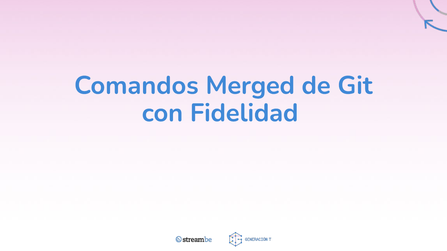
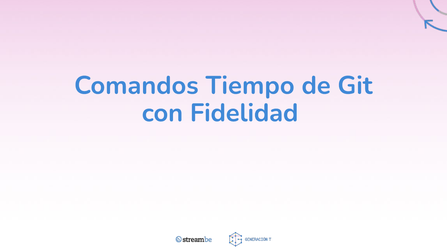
Merged: Merged -> Tiempo
